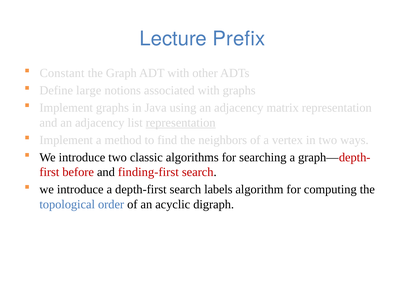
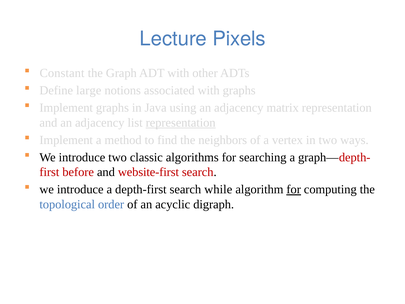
Prefix: Prefix -> Pixels
finding-first: finding-first -> website-first
labels: labels -> while
for at (294, 189) underline: none -> present
